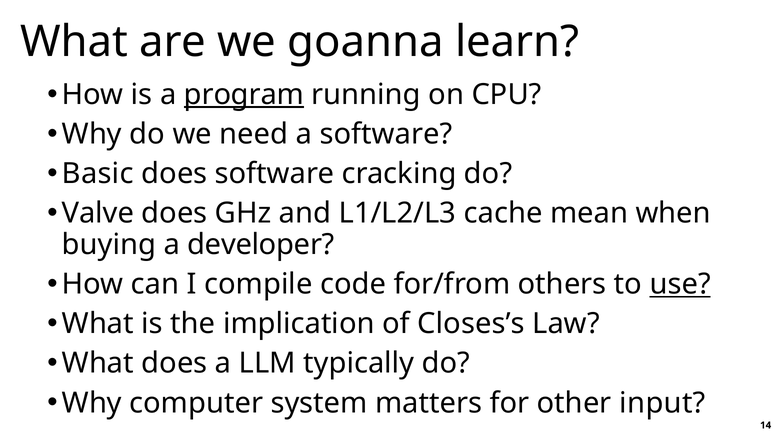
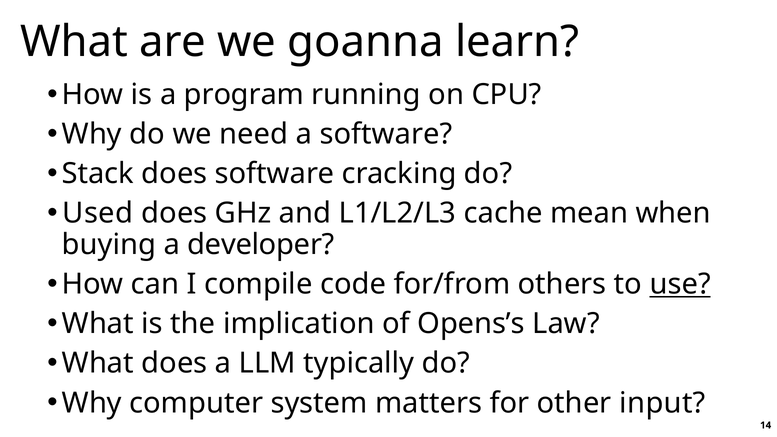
program underline: present -> none
Basic: Basic -> Stack
Valve: Valve -> Used
Closes’s: Closes’s -> Opens’s
